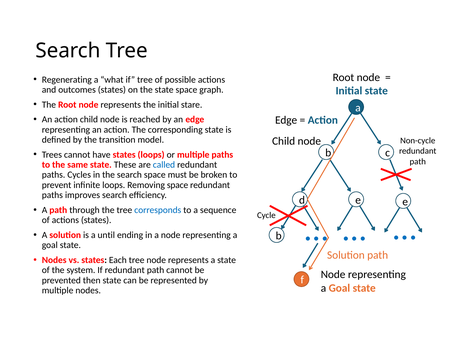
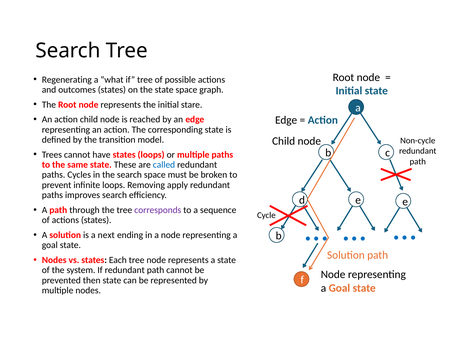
Removing space: space -> apply
corresponds colour: blue -> purple
until: until -> next
